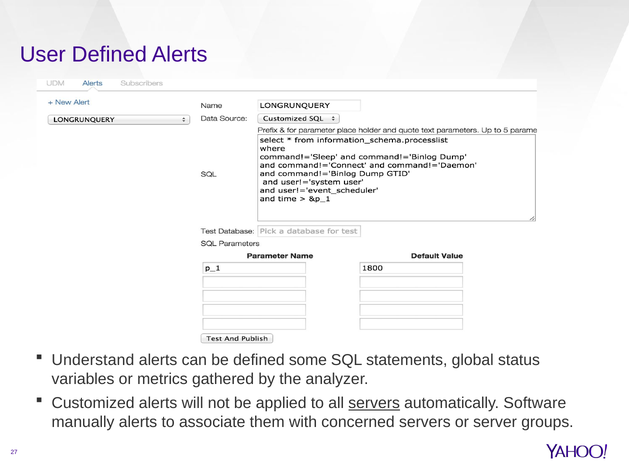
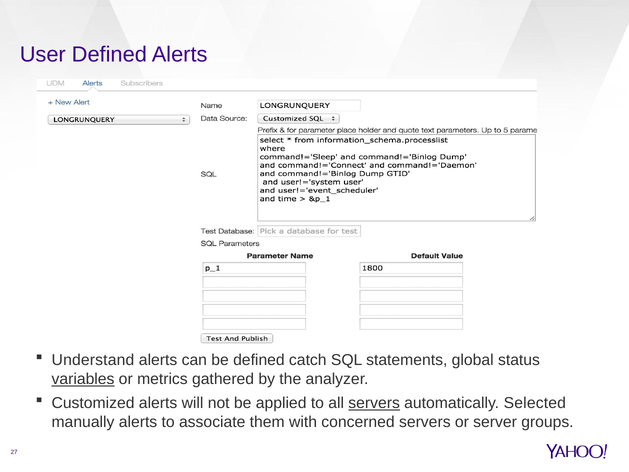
some: some -> catch
variables underline: none -> present
Software: Software -> Selected
